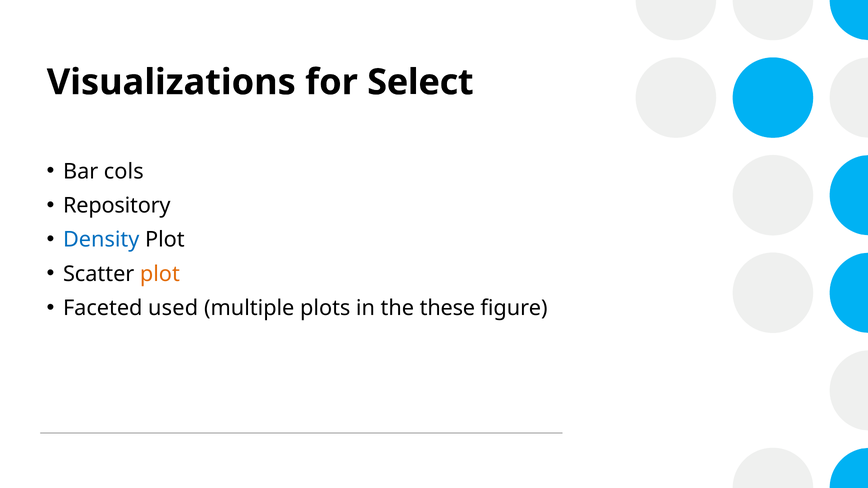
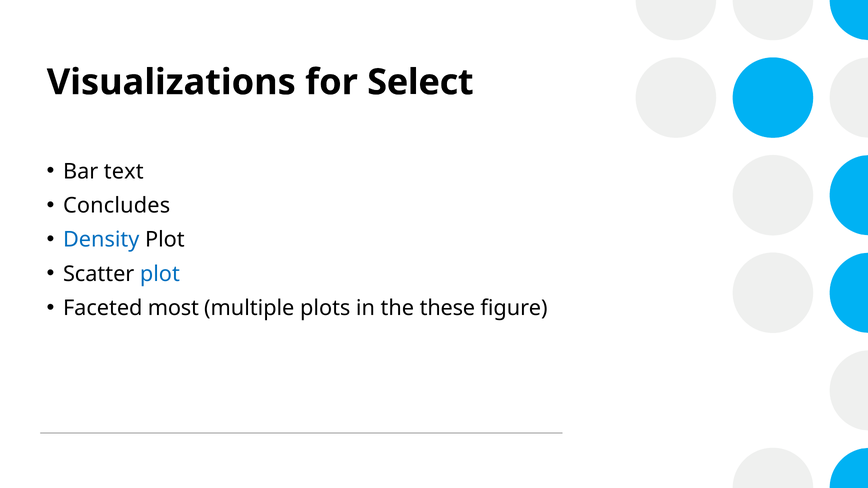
cols: cols -> text
Repository: Repository -> Concludes
plot at (160, 274) colour: orange -> blue
used: used -> most
